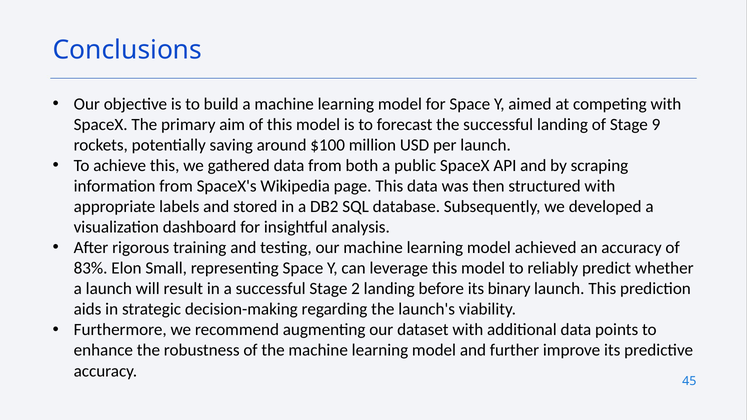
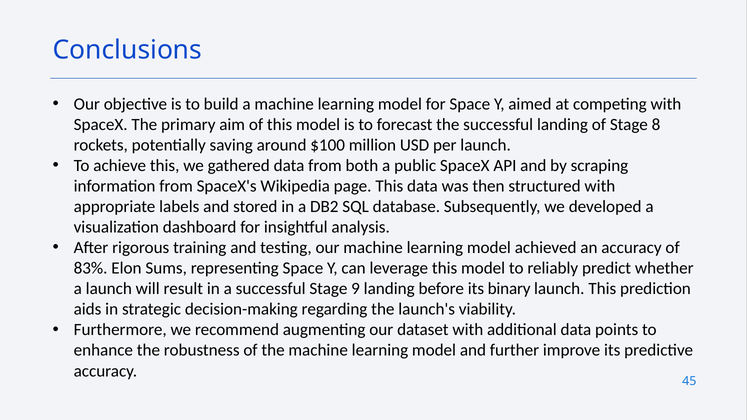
9: 9 -> 8
Small: Small -> Sums
2: 2 -> 9
